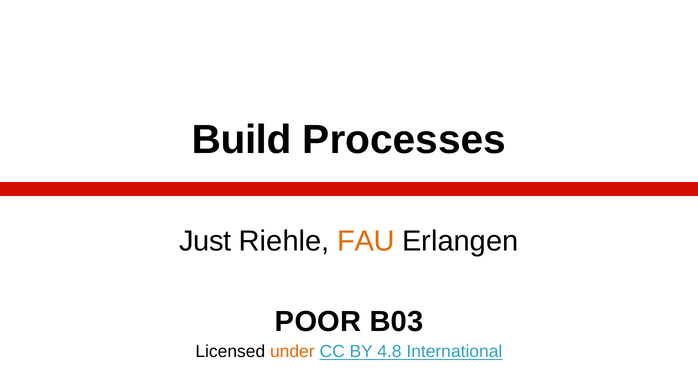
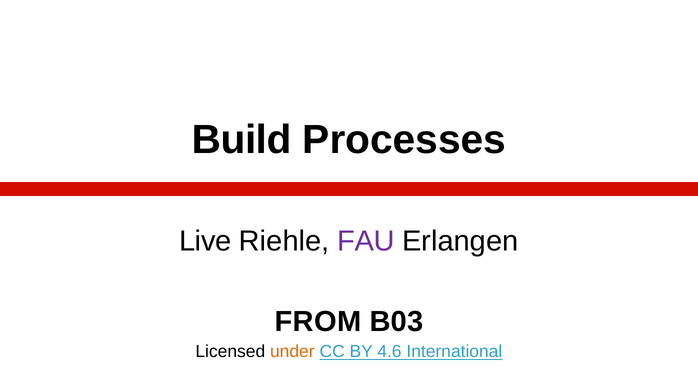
Just: Just -> Live
FAU colour: orange -> purple
POOR: POOR -> FROM
4.8: 4.8 -> 4.6
